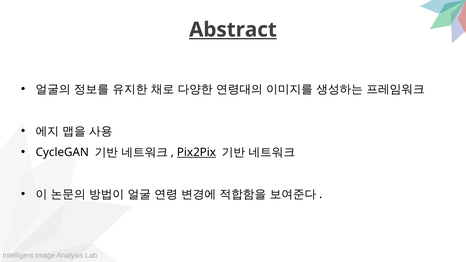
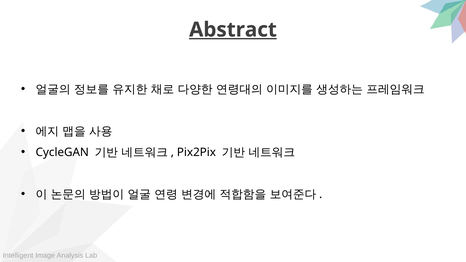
Pix2Pix underline: present -> none
